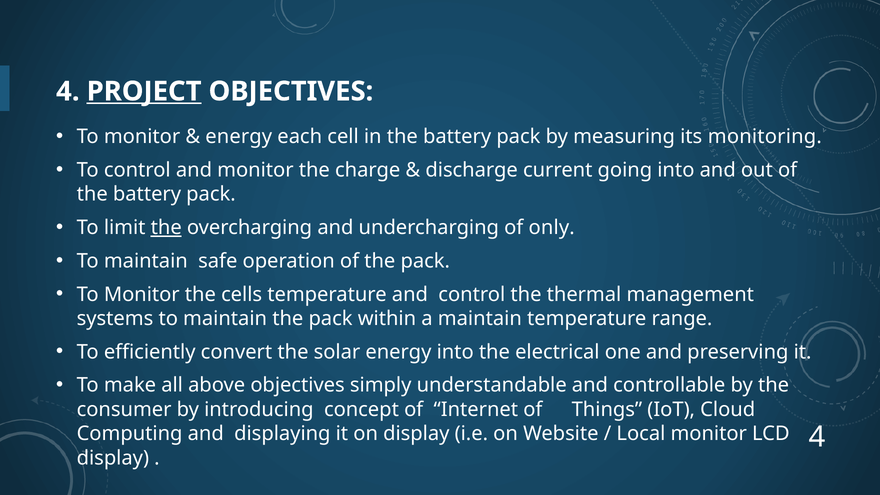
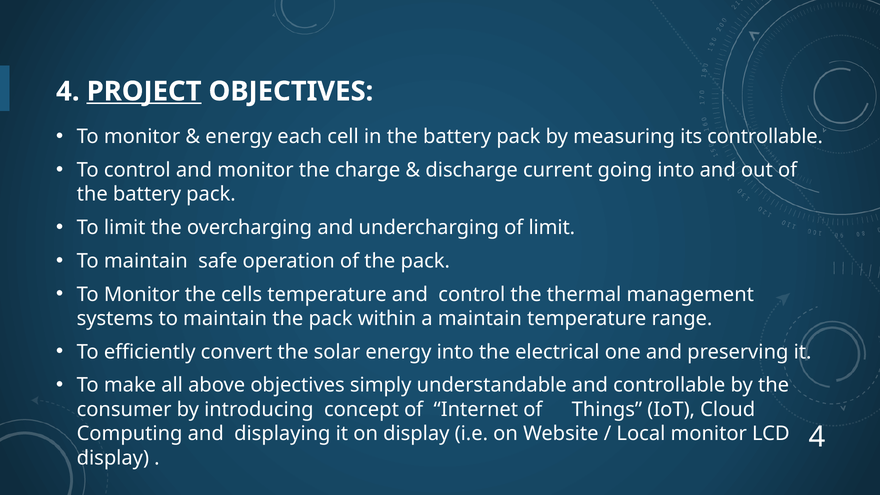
its monitoring: monitoring -> controllable
the at (166, 228) underline: present -> none
of only: only -> limit
